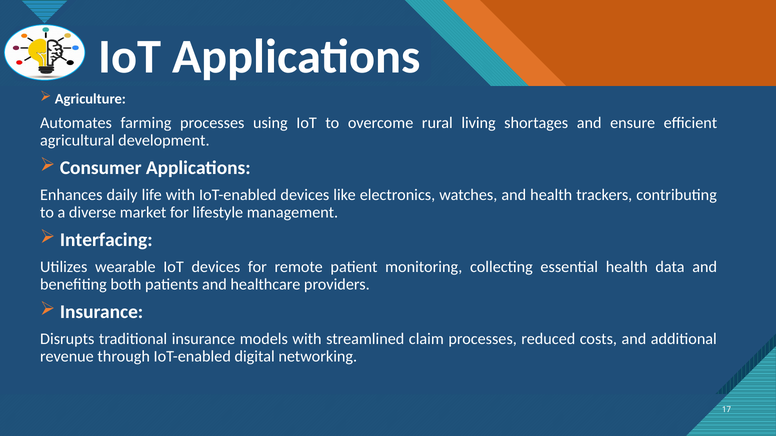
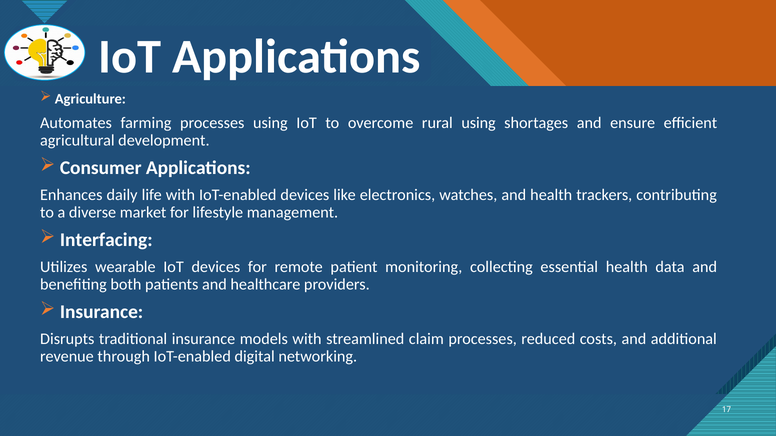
rural living: living -> using
